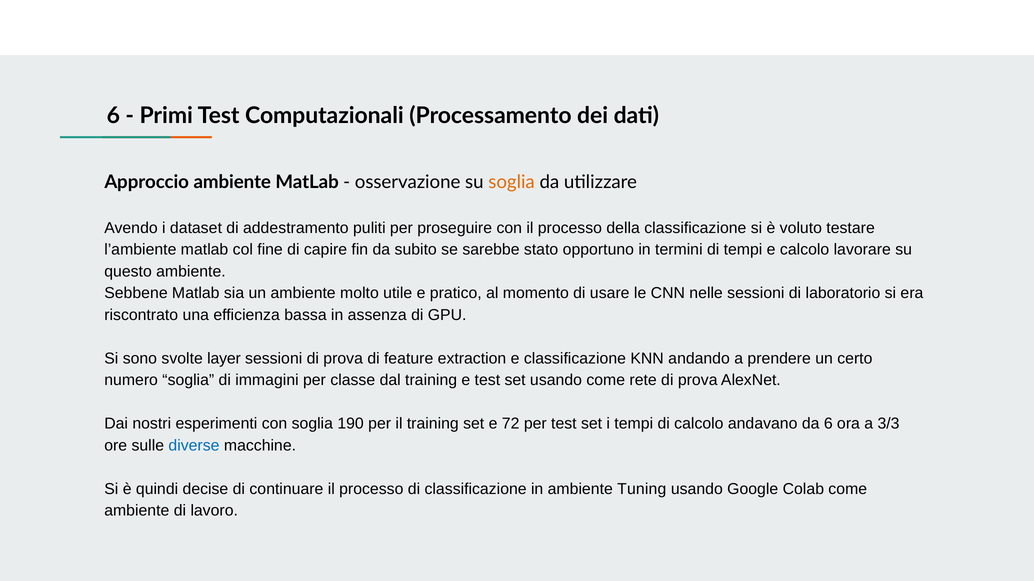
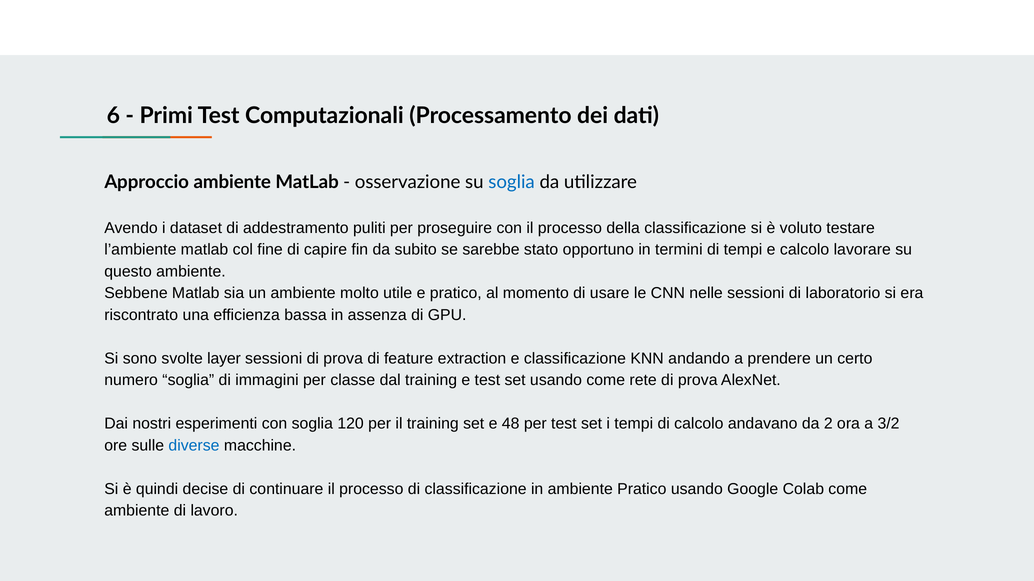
soglia at (512, 182) colour: orange -> blue
190: 190 -> 120
72: 72 -> 48
da 6: 6 -> 2
3/3: 3/3 -> 3/2
ambiente Tuning: Tuning -> Pratico
